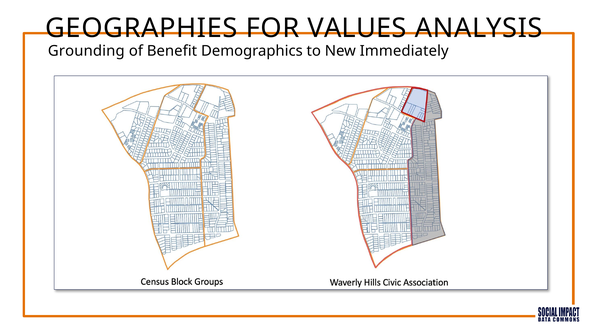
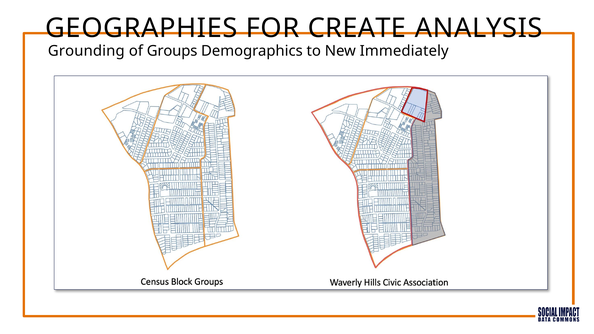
VALUES: VALUES -> CREATE
Benefit: Benefit -> Groups
